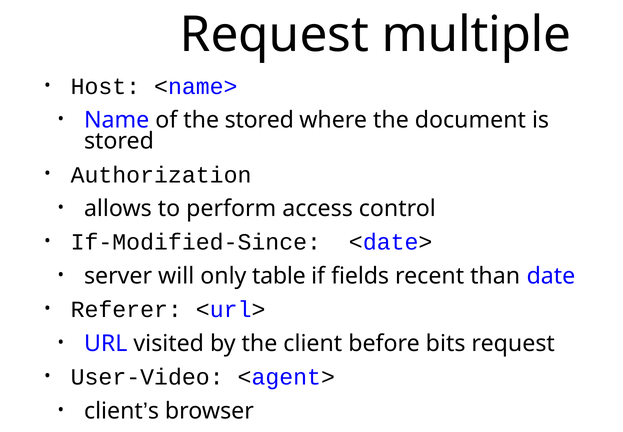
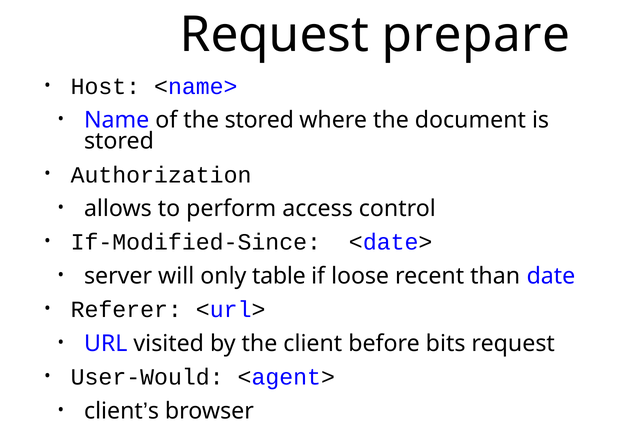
multiple: multiple -> prepare
fields: fields -> loose
User-Video: User-Video -> User-Would
